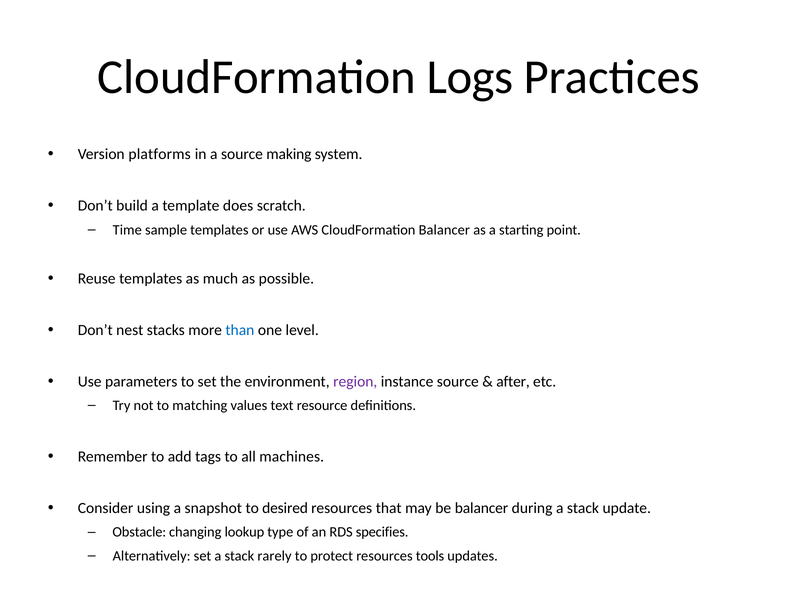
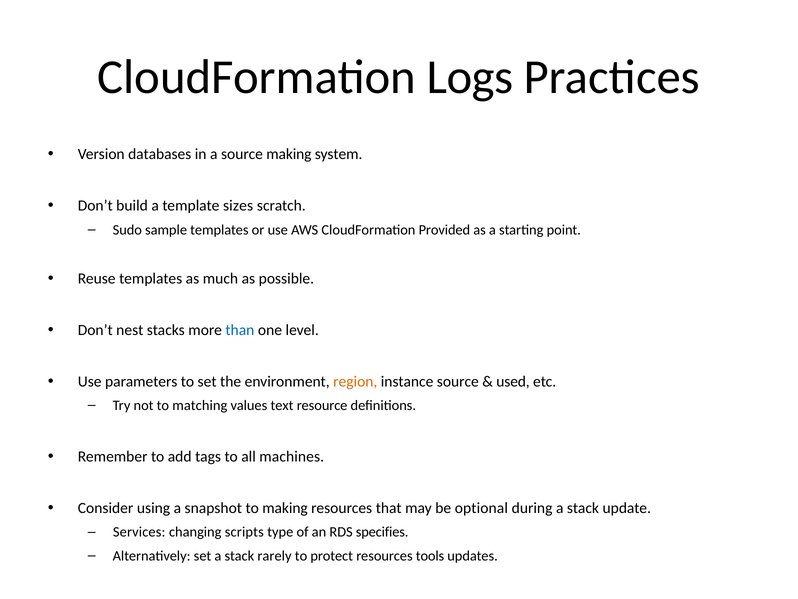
platforms: platforms -> databases
does: does -> sizes
Time: Time -> Sudo
CloudFormation Balancer: Balancer -> Provided
region colour: purple -> orange
after: after -> used
to desired: desired -> making
be balancer: balancer -> optional
Obstacle: Obstacle -> Services
lookup: lookup -> scripts
